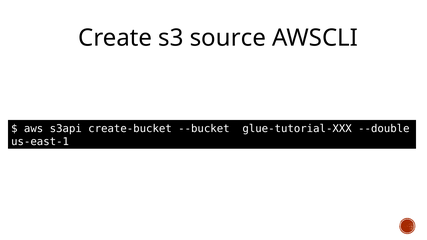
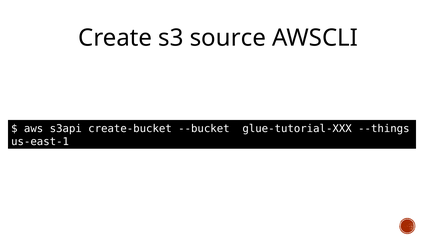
--double: --double -> --things
